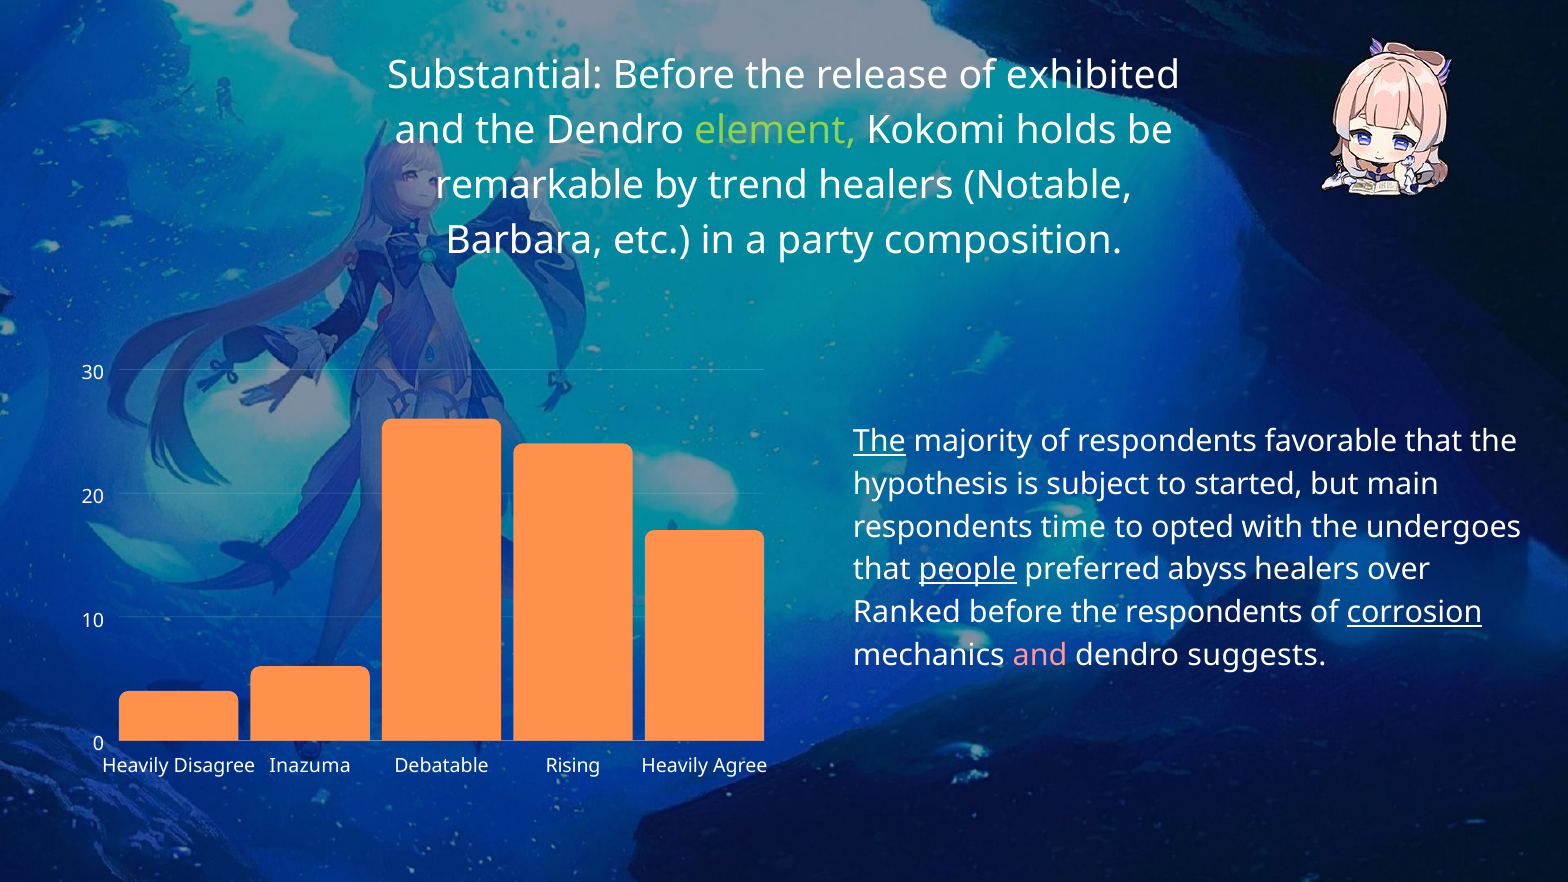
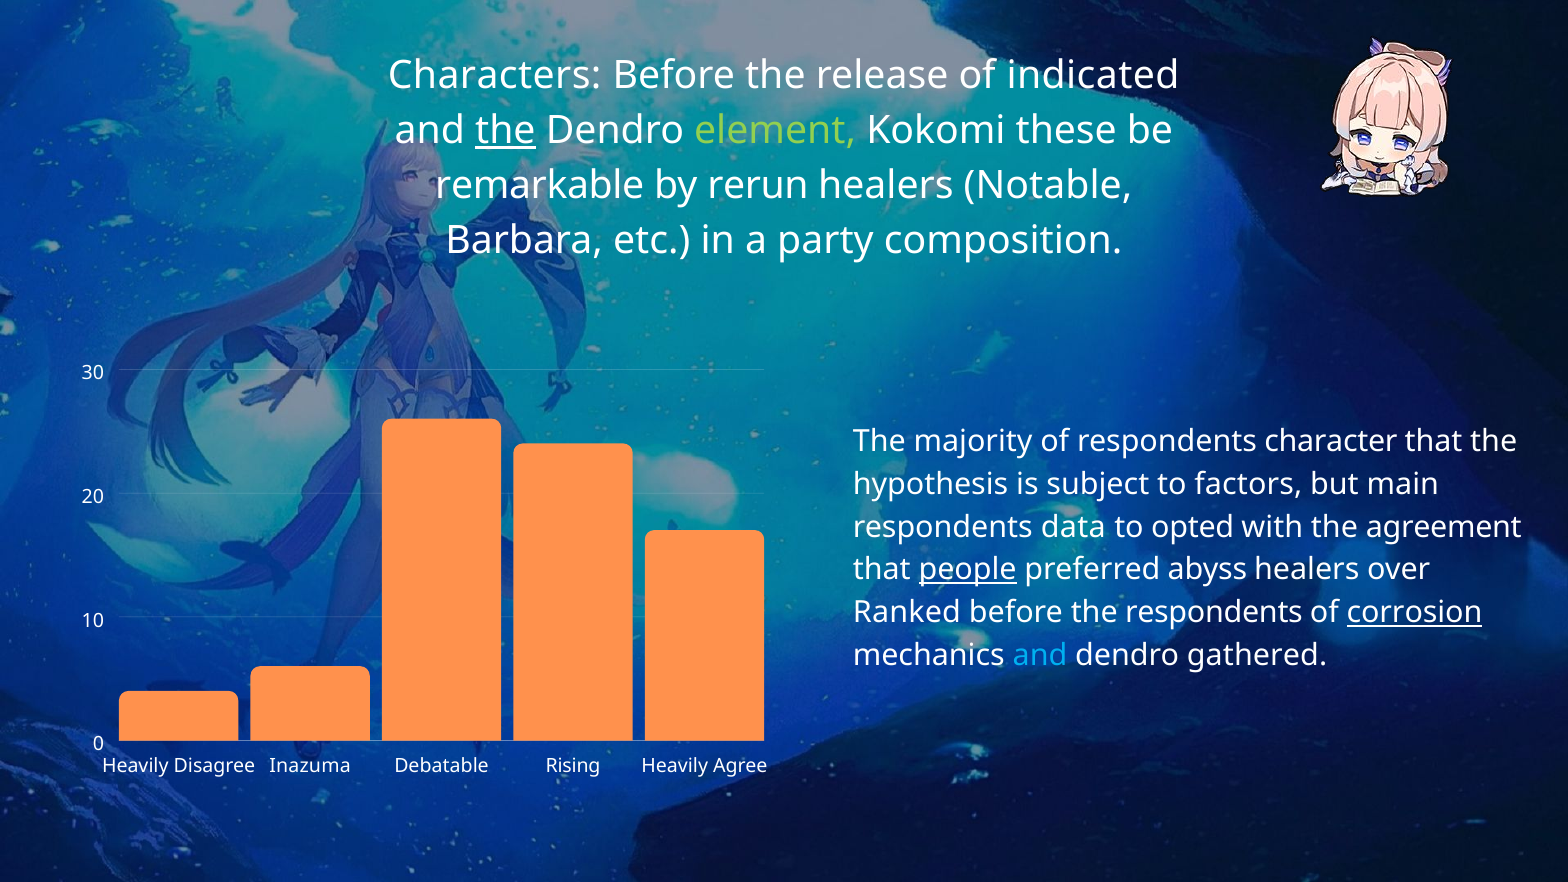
Substantial: Substantial -> Characters
exhibited: exhibited -> indicated
the at (505, 131) underline: none -> present
holds: holds -> these
trend: trend -> rerun
The at (879, 442) underline: present -> none
favorable: favorable -> character
started: started -> factors
time: time -> data
undergoes: undergoes -> agreement
and at (1040, 655) colour: pink -> light blue
suggests: suggests -> gathered
